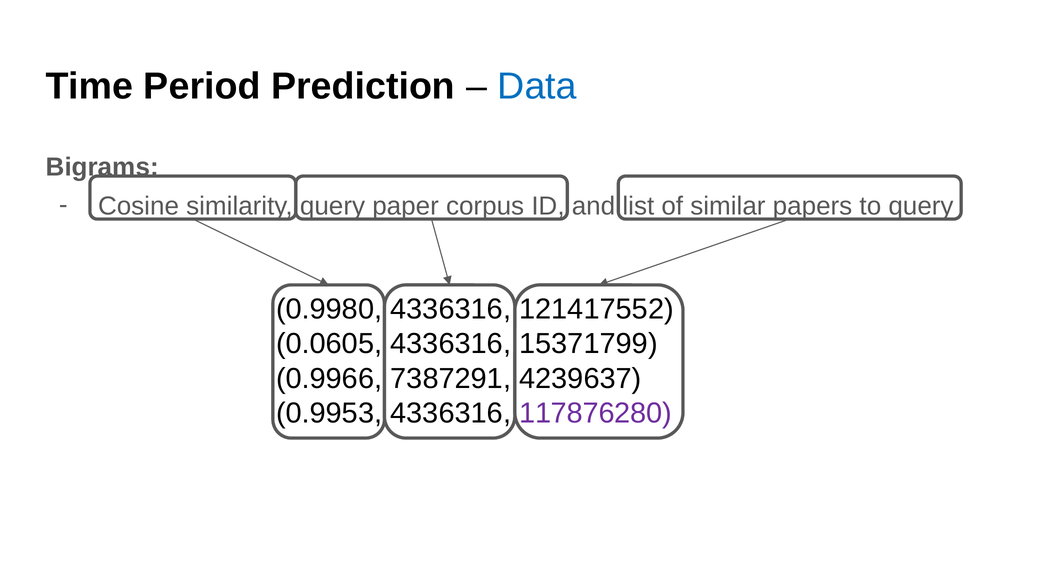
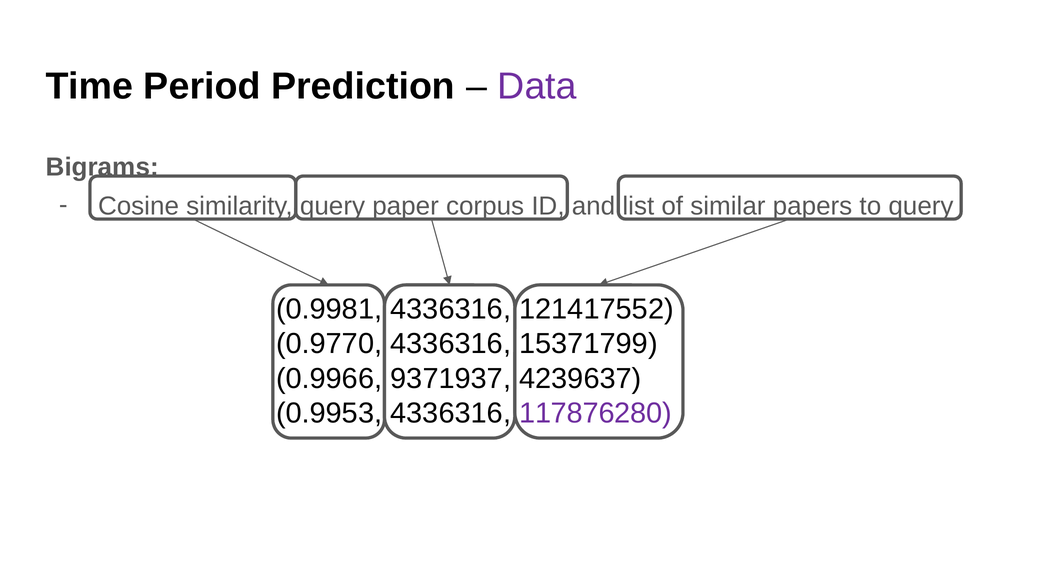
Data colour: blue -> purple
0.9980: 0.9980 -> 0.9981
0.0605: 0.0605 -> 0.9770
7387291: 7387291 -> 9371937
